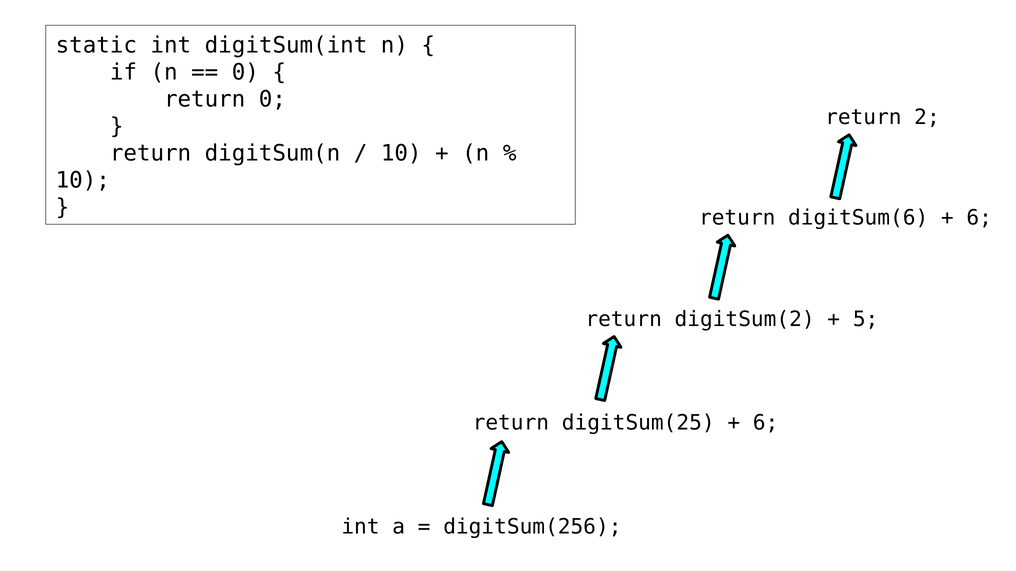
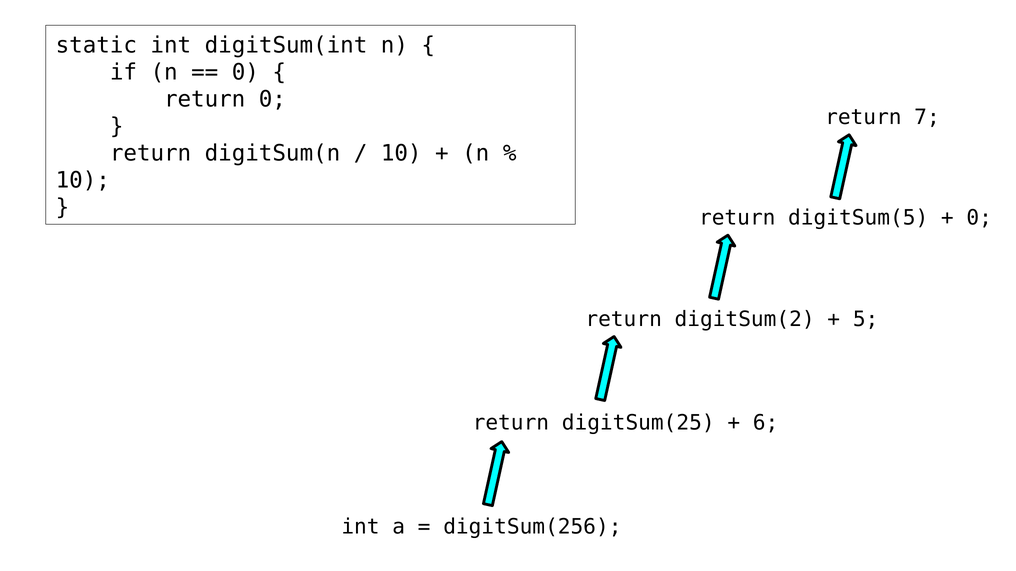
2: 2 -> 7
digitSum(6: digitSum(6 -> digitSum(5
6 at (979, 218): 6 -> 0
